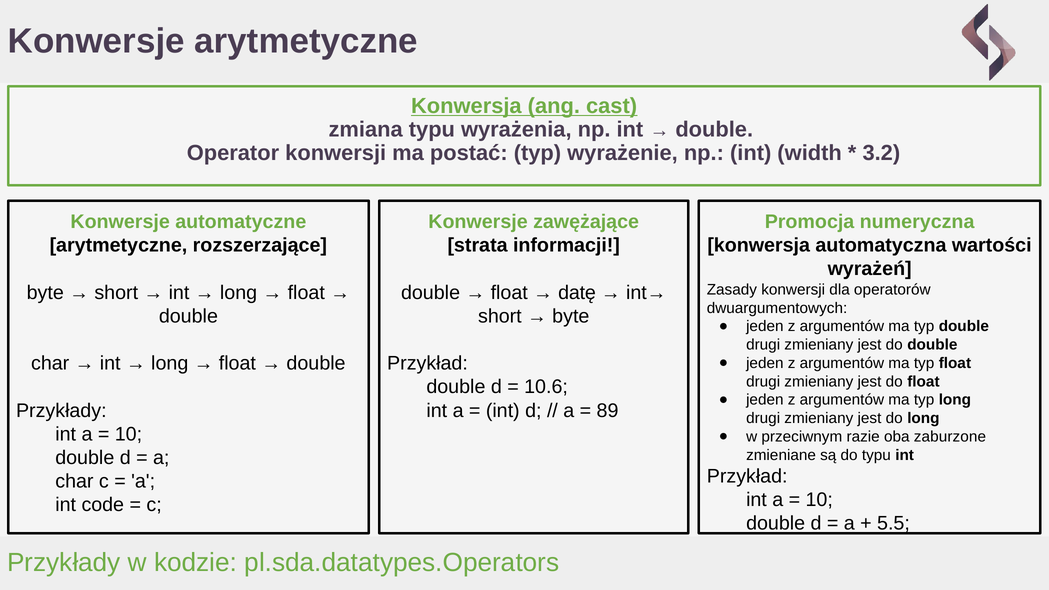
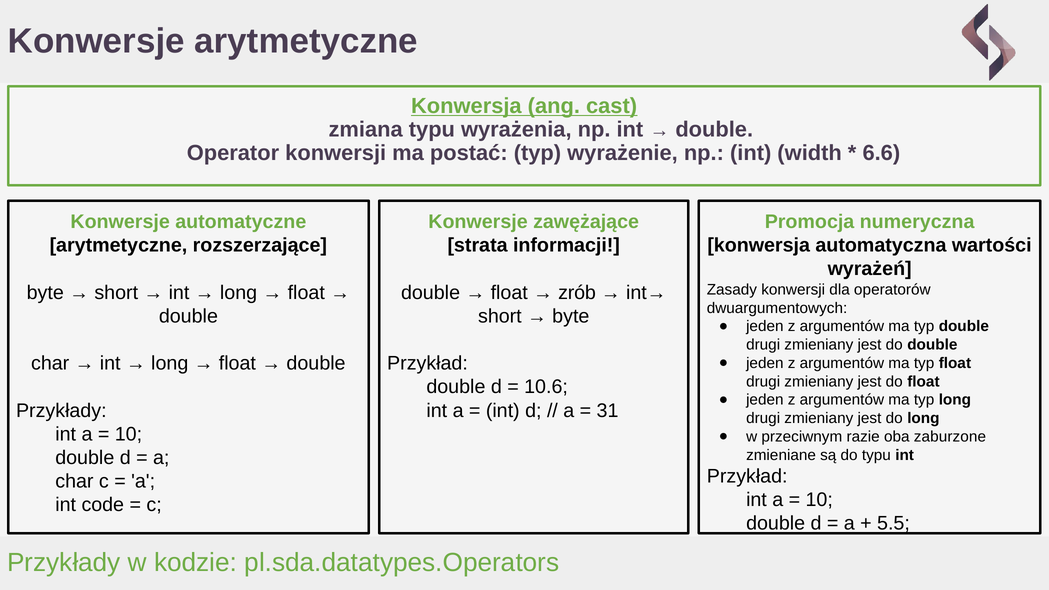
3.2: 3.2 -> 6.6
datę: datę -> zrób
89: 89 -> 31
